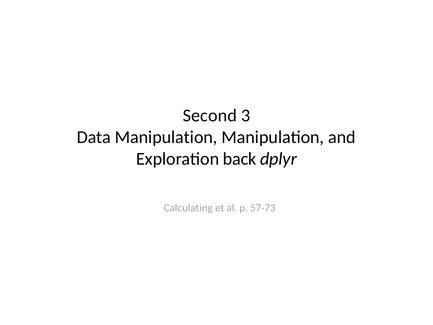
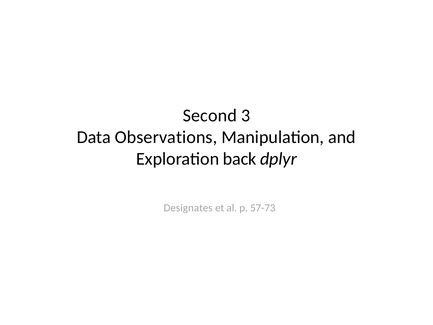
Data Manipulation: Manipulation -> Observations
Calculating: Calculating -> Designates
